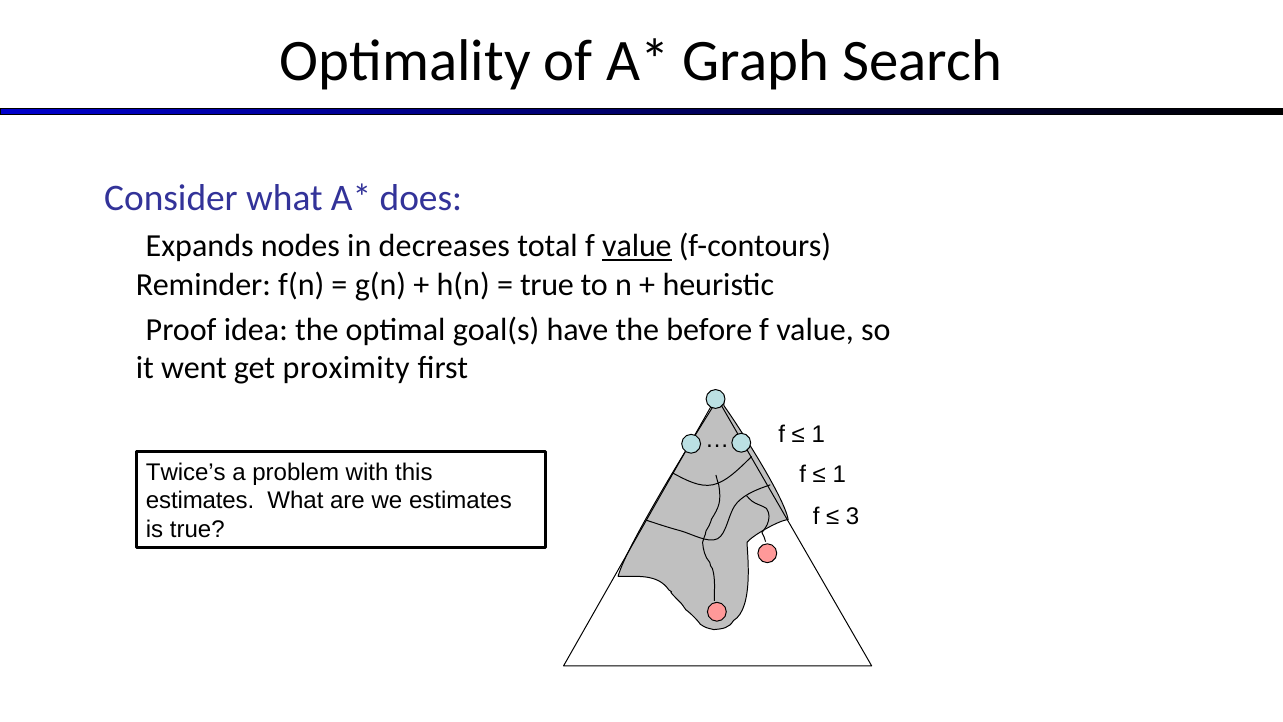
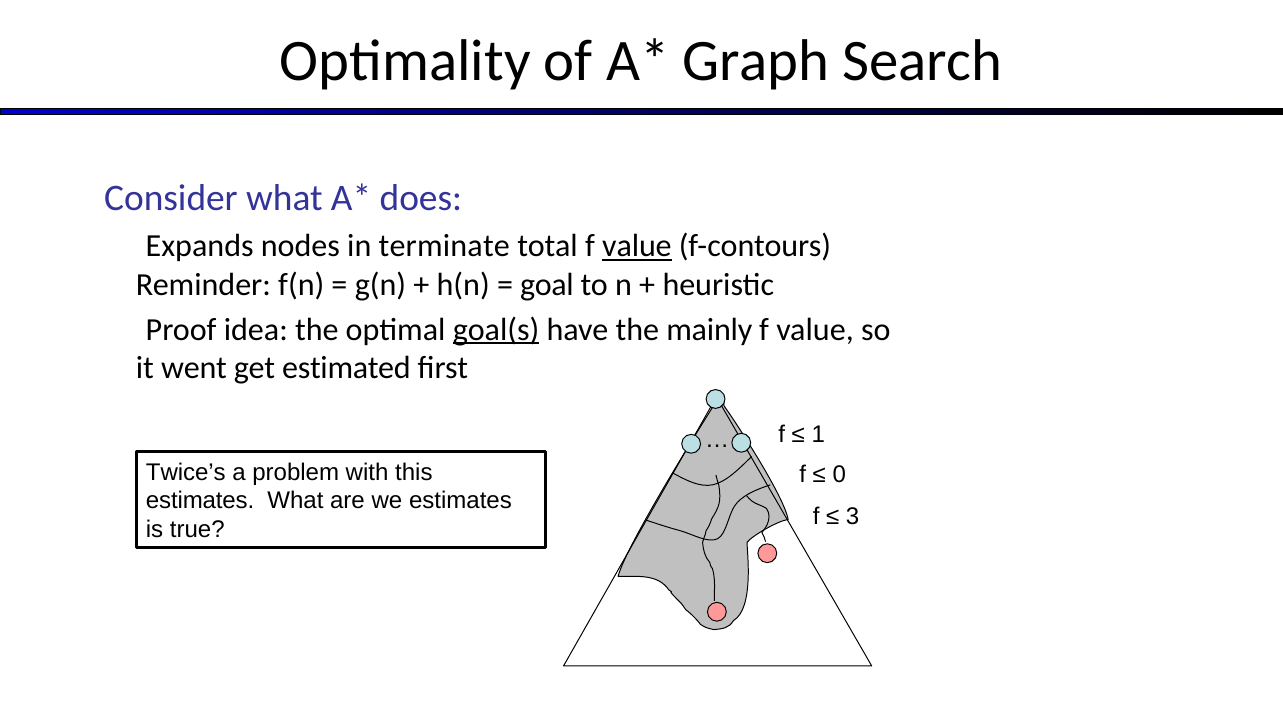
decreases: decreases -> terminate
true at (547, 285): true -> goal
goal(s underline: none -> present
before: before -> mainly
proximity: proximity -> estimated
1 at (839, 474): 1 -> 0
